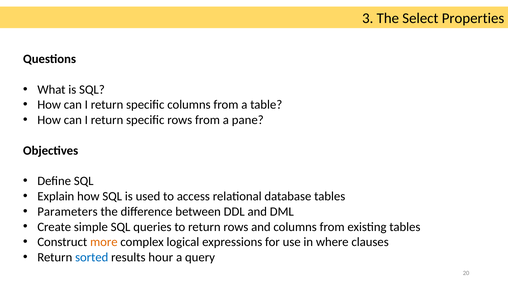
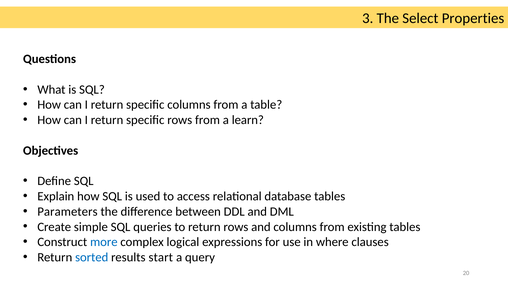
pane: pane -> learn
more colour: orange -> blue
hour: hour -> start
